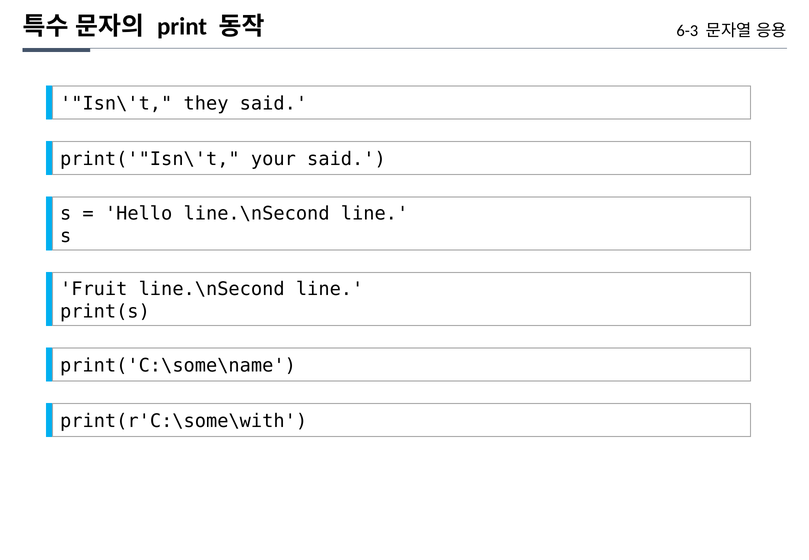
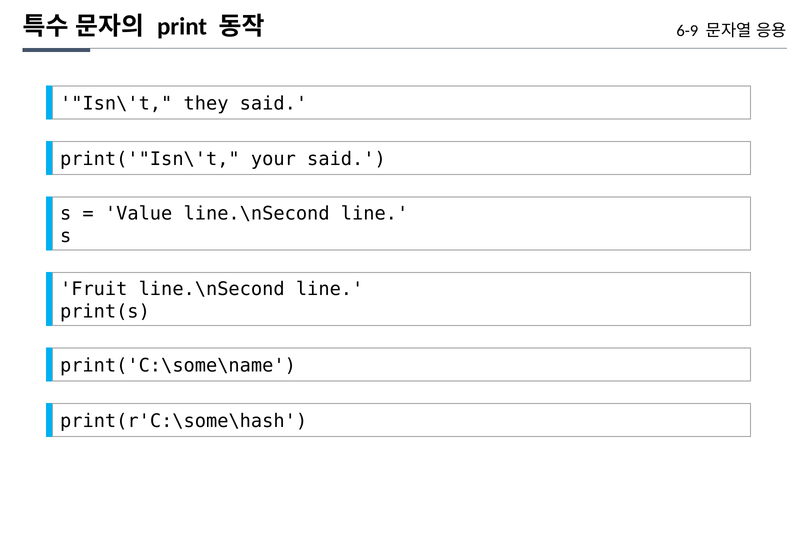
6-3: 6-3 -> 6-9
Hello: Hello -> Value
print(r'C:\some\with: print(r'C:\some\with -> print(r'C:\some\hash
